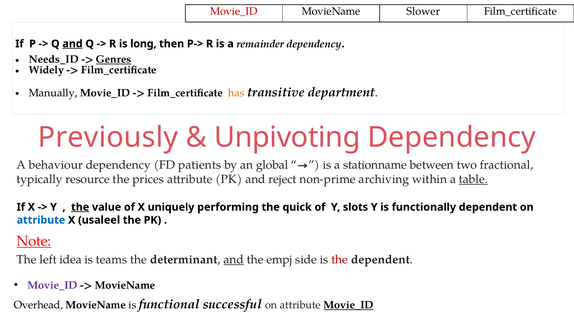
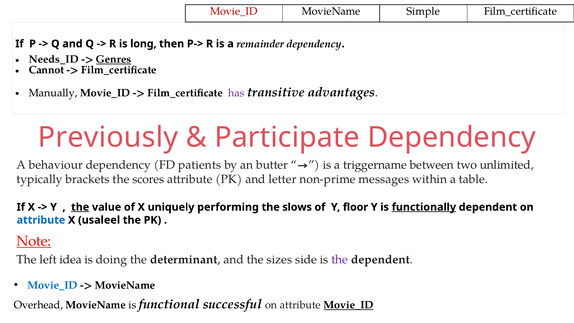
Slower: Slower -> Simple
and at (73, 44) underline: present -> none
Widely: Widely -> Cannot
has colour: orange -> purple
department: department -> advantages
Unpivoting: Unpivoting -> Participate
global: global -> butter
stationname: stationname -> triggername
fractional: fractional -> unlimited
resource: resource -> brackets
prices: prices -> scores
reject: reject -> letter
archiving: archiving -> messages
table underline: present -> none
quick: quick -> slows
slots: slots -> floor
functionally underline: none -> present
teams: teams -> doing
and at (234, 260) underline: present -> none
empj: empj -> sizes
the at (340, 260) colour: red -> purple
Movie_ID at (53, 285) colour: purple -> blue
